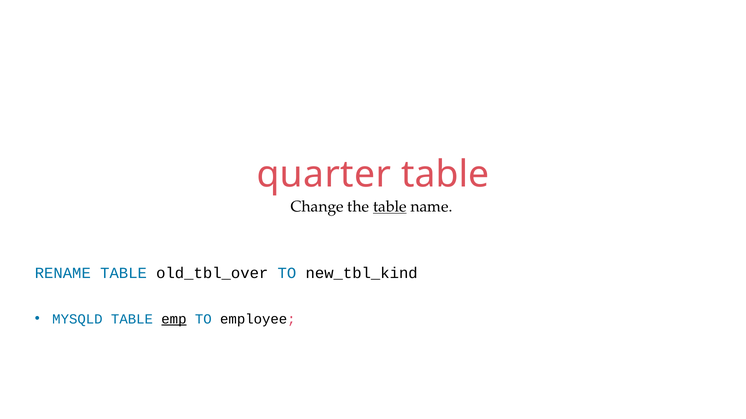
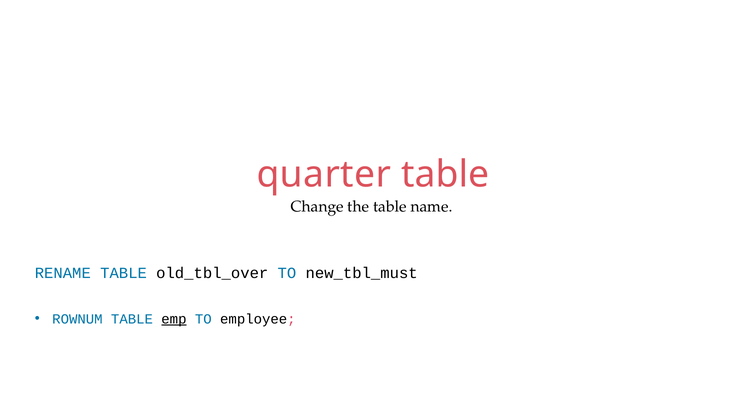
table at (390, 207) underline: present -> none
new_tbl_kind: new_tbl_kind -> new_tbl_must
MYSQLD: MYSQLD -> ROWNUM
